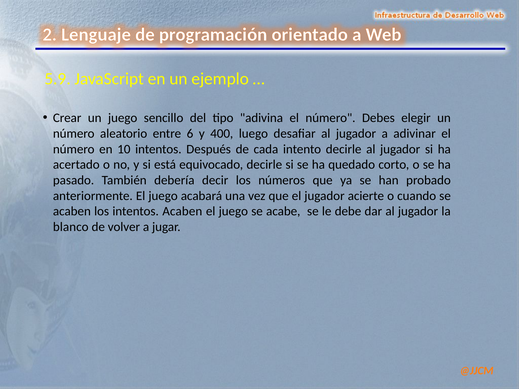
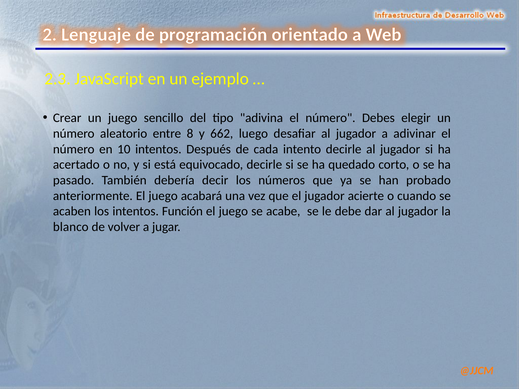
5.9: 5.9 -> 2.3
6: 6 -> 8
400: 400 -> 662
intentos Acaben: Acaben -> Función
